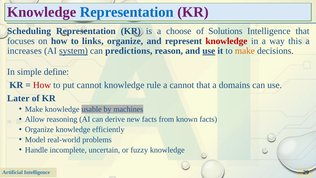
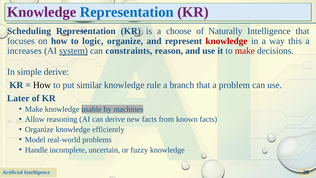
Solutions: Solutions -> Naturally
links: links -> logic
predictions: predictions -> constraints
use at (209, 51) underline: present -> none
make at (245, 51) colour: orange -> red
simple define: define -> derive
How at (42, 85) colour: red -> black
put cannot: cannot -> similar
a cannot: cannot -> branch
domains: domains -> problem
